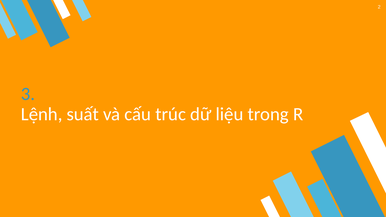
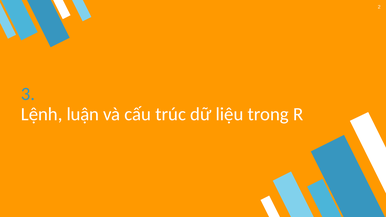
suất: suất -> luận
